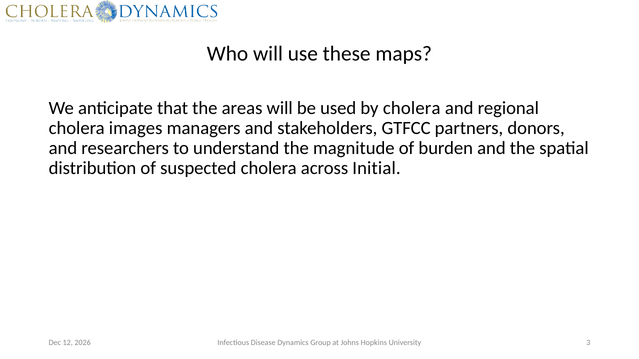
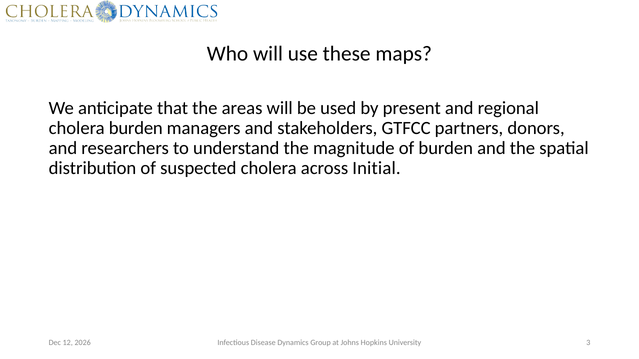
by cholera: cholera -> present
cholera images: images -> burden
